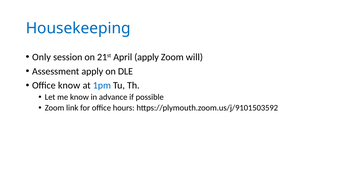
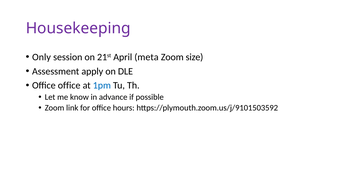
Housekeeping colour: blue -> purple
April apply: apply -> meta
will: will -> size
Office know: know -> office
